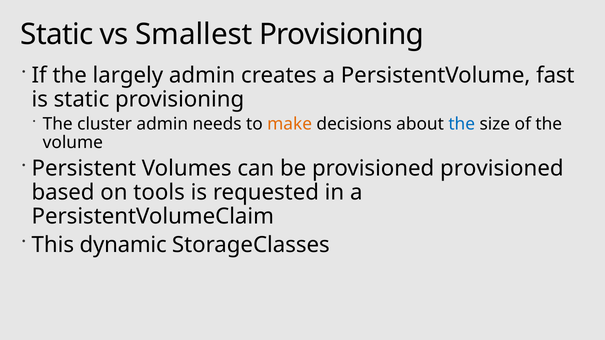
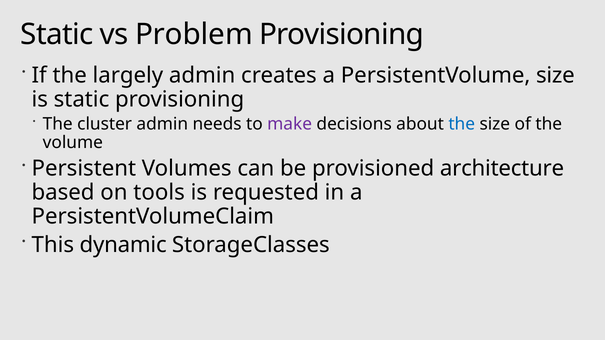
Smallest: Smallest -> Problem
PersistentVolume fast: fast -> size
make colour: orange -> purple
provisioned provisioned: provisioned -> architecture
